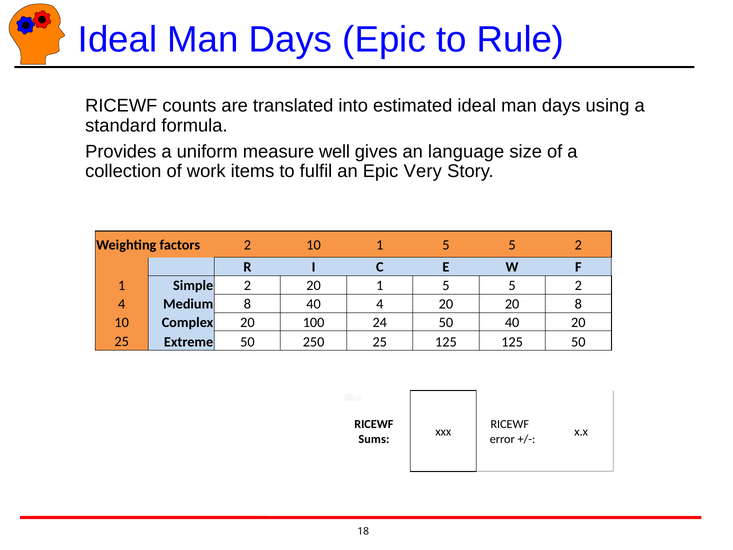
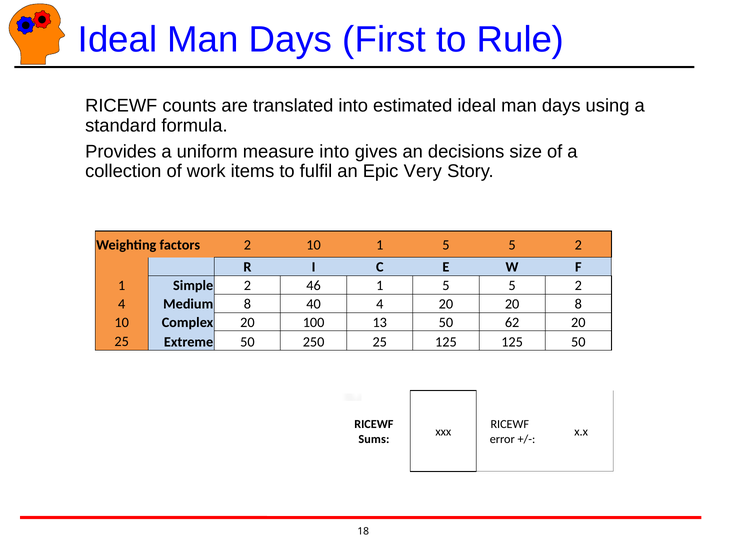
Days Epic: Epic -> First
measure well: well -> into
language: language -> decisions
2 20: 20 -> 46
24: 24 -> 13
50 40: 40 -> 62
